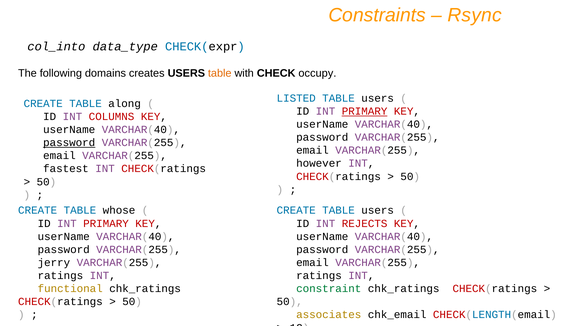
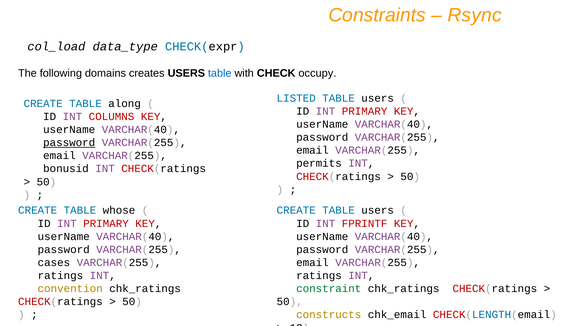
col_into: col_into -> col_load
table at (220, 73) colour: orange -> blue
PRIMARY at (365, 111) underline: present -> none
however: however -> permits
fastest: fastest -> bonusid
REJECTS: REJECTS -> FPRINTF
jerry: jerry -> cases
functional: functional -> convention
associates: associates -> constructs
